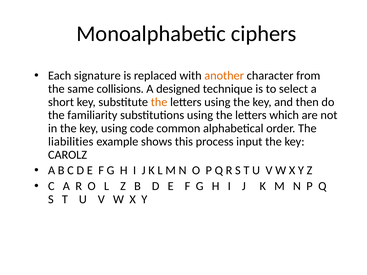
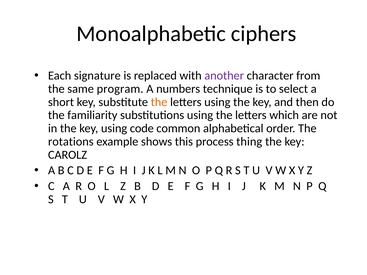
another colour: orange -> purple
collisions: collisions -> program
designed: designed -> numbers
liabilities: liabilities -> rotations
input: input -> thing
